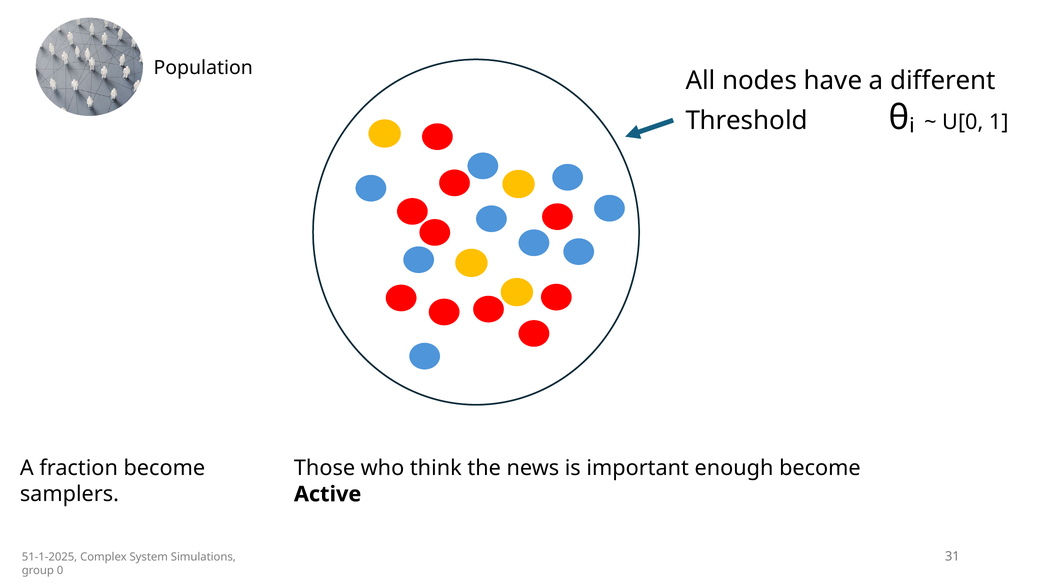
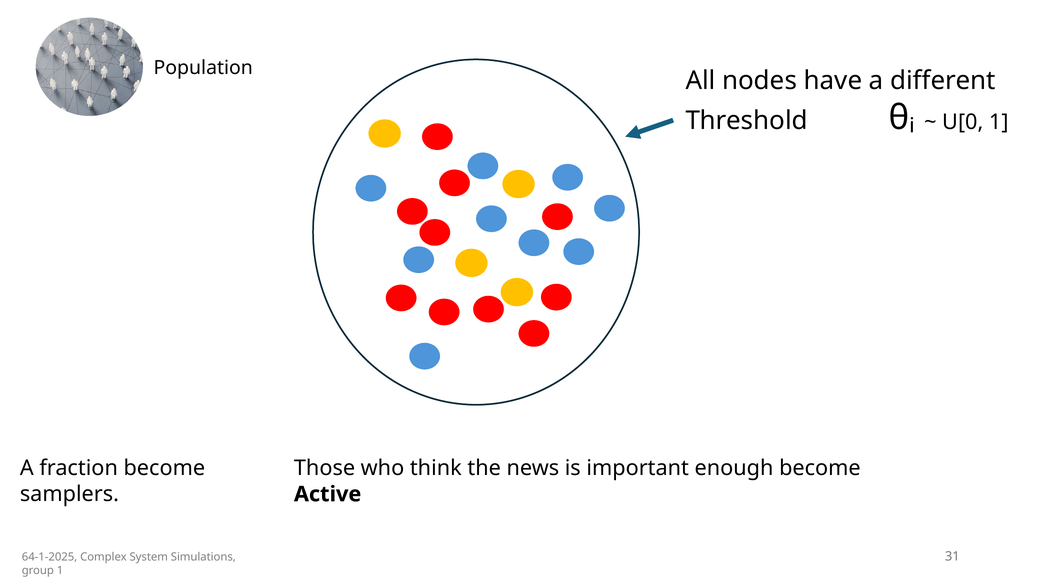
51-1-2025: 51-1-2025 -> 64-1-2025
group 0: 0 -> 1
